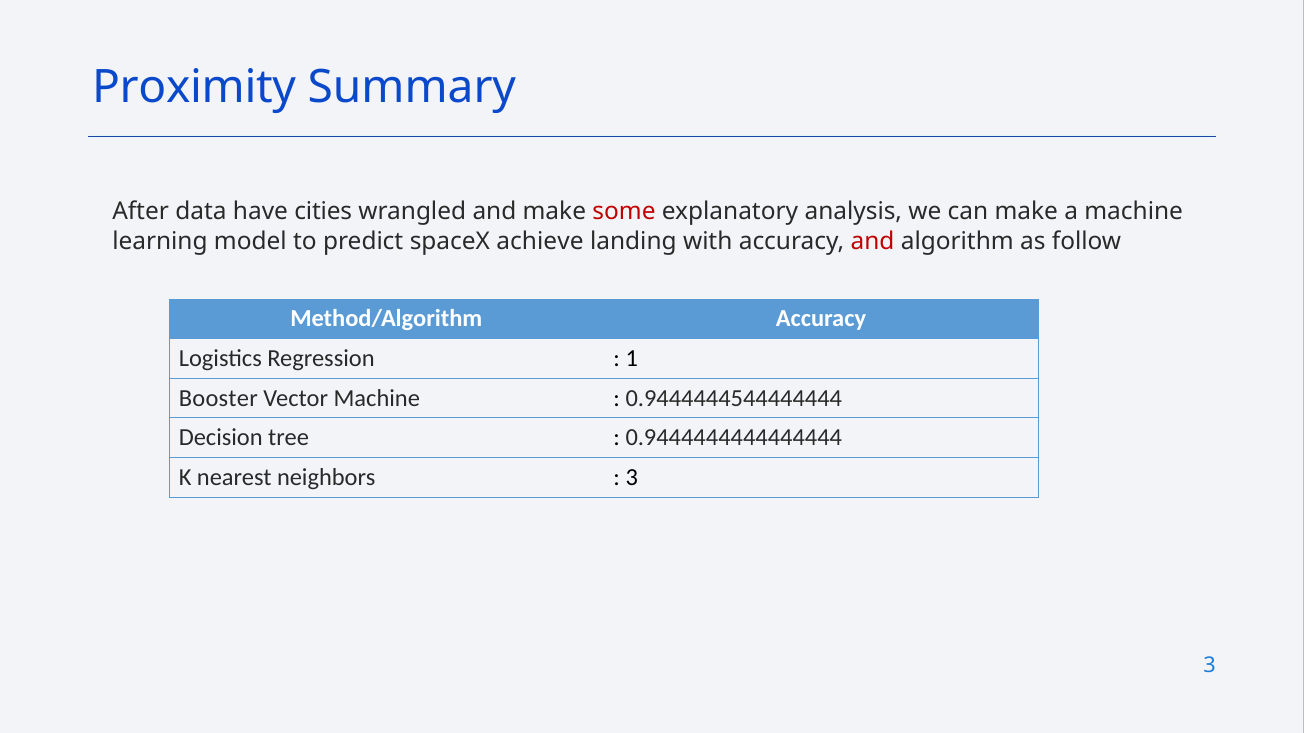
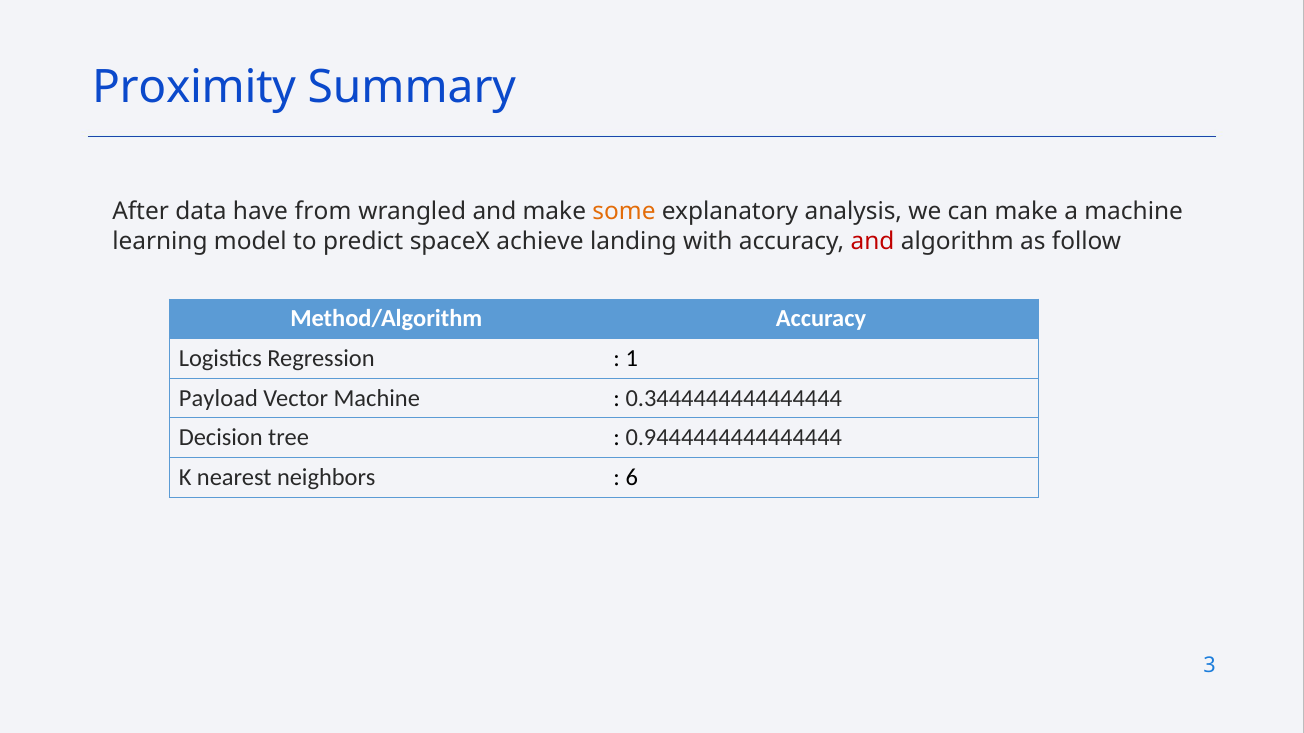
cities: cities -> from
some colour: red -> orange
Booster: Booster -> Payload
0.9444444544444444: 0.9444444544444444 -> 0.3444444444444444
3 at (632, 478): 3 -> 6
